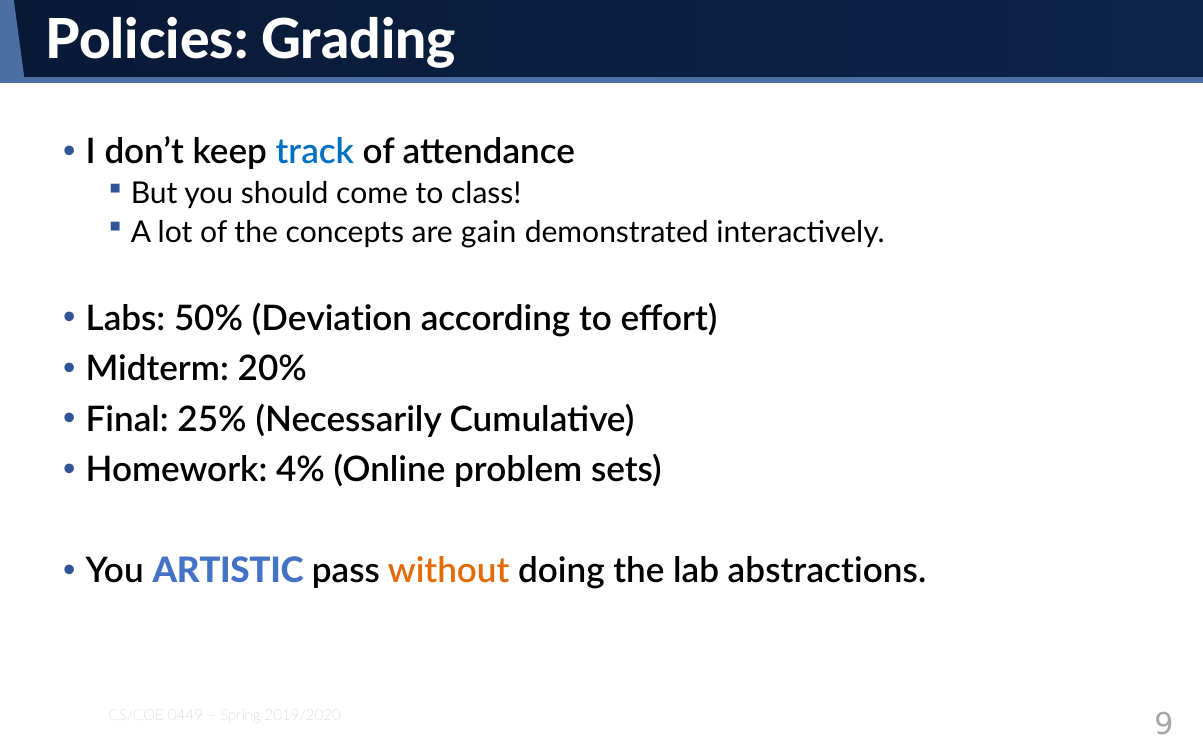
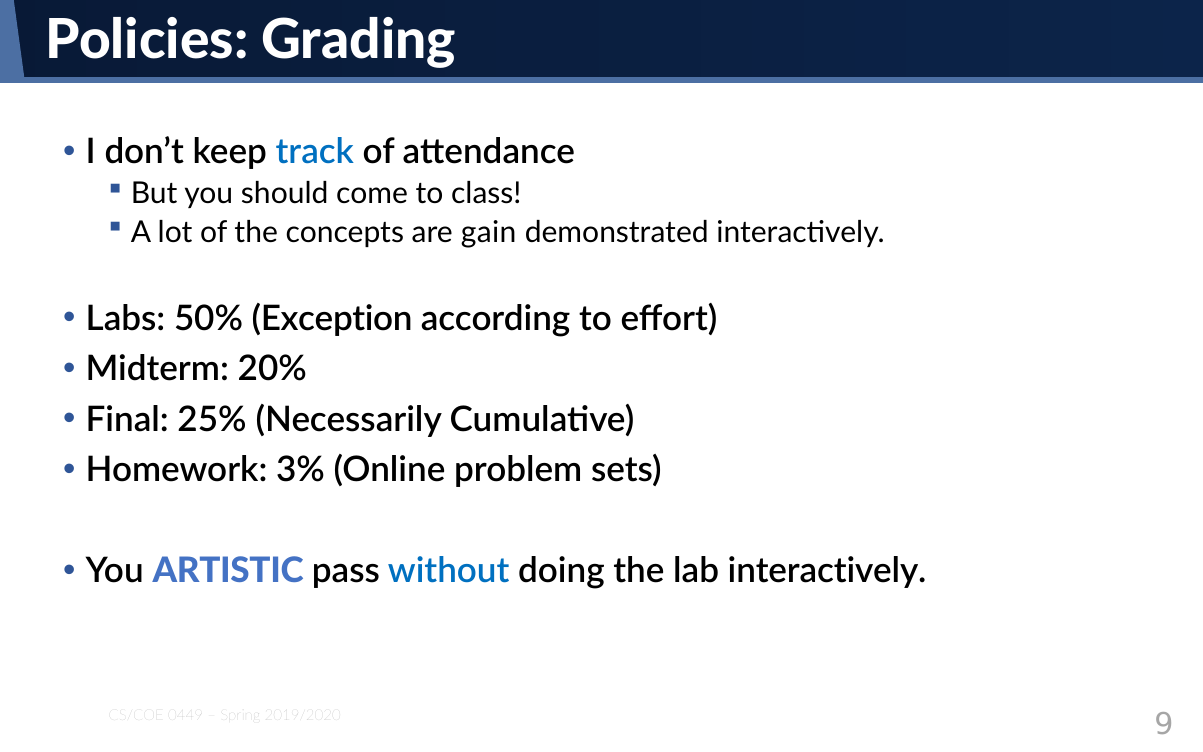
Deviation: Deviation -> Exception
4%: 4% -> 3%
without colour: orange -> blue
lab abstractions: abstractions -> interactively
